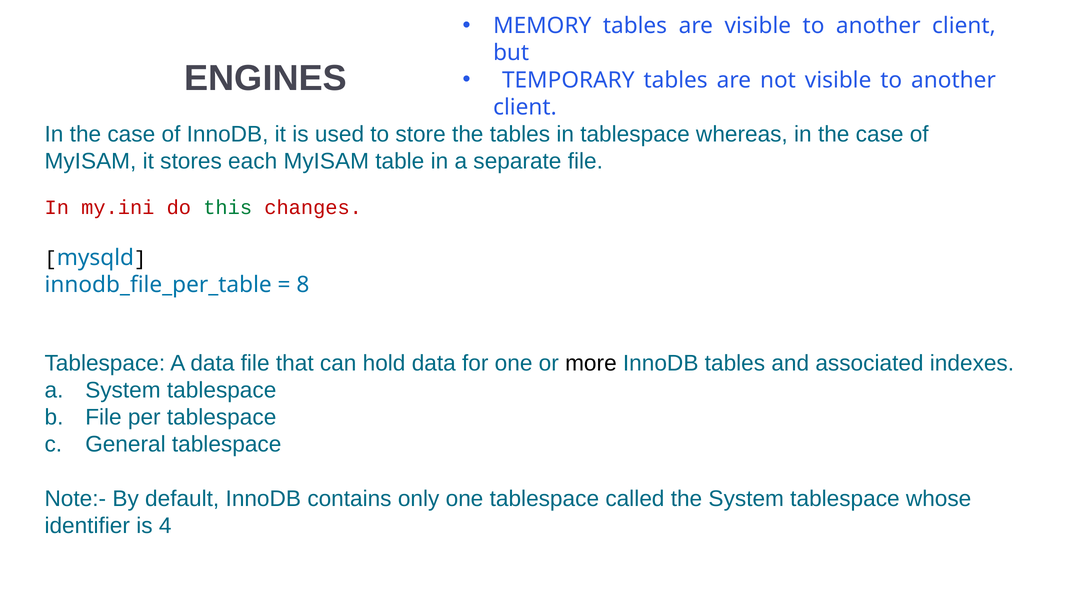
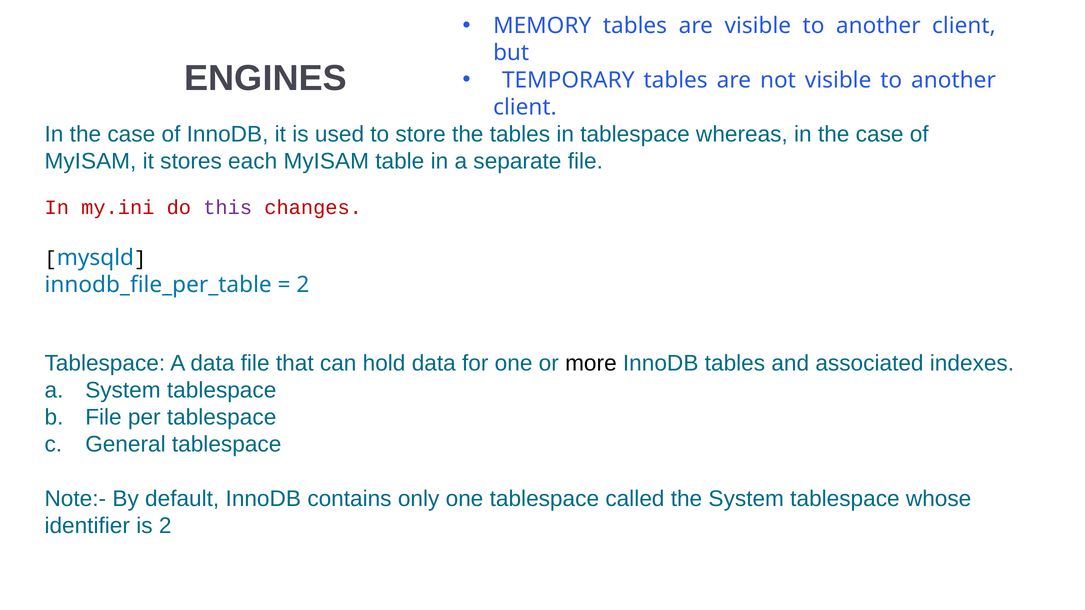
this colour: green -> purple
8 at (303, 285): 8 -> 2
is 4: 4 -> 2
